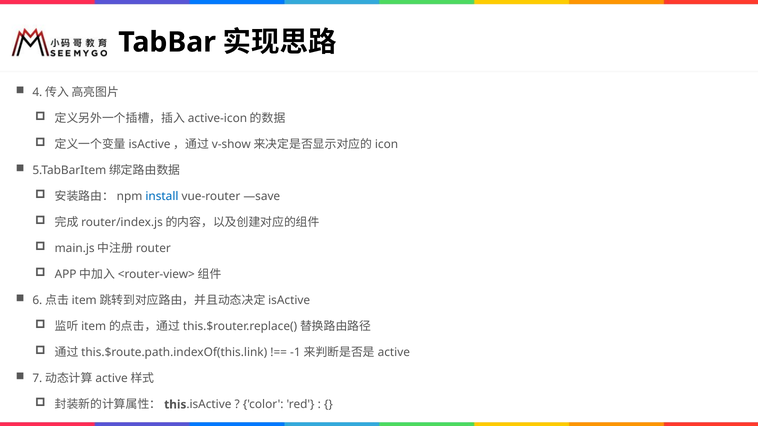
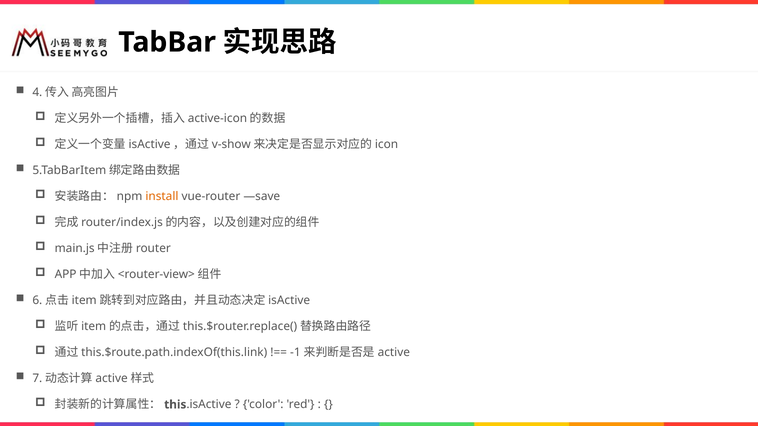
install colour: blue -> orange
